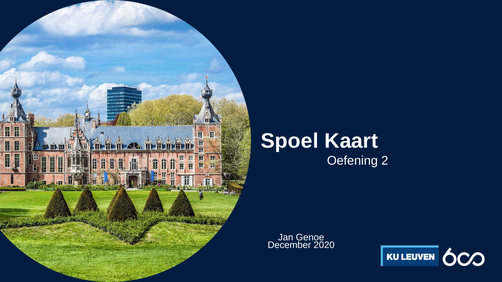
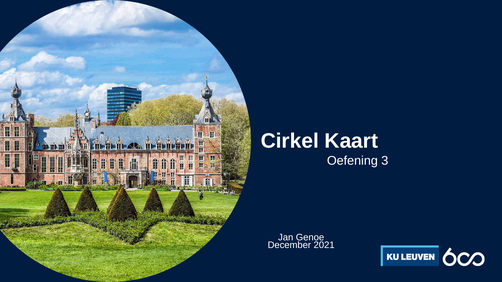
Spoel: Spoel -> Cirkel
2: 2 -> 3
2020: 2020 -> 2021
